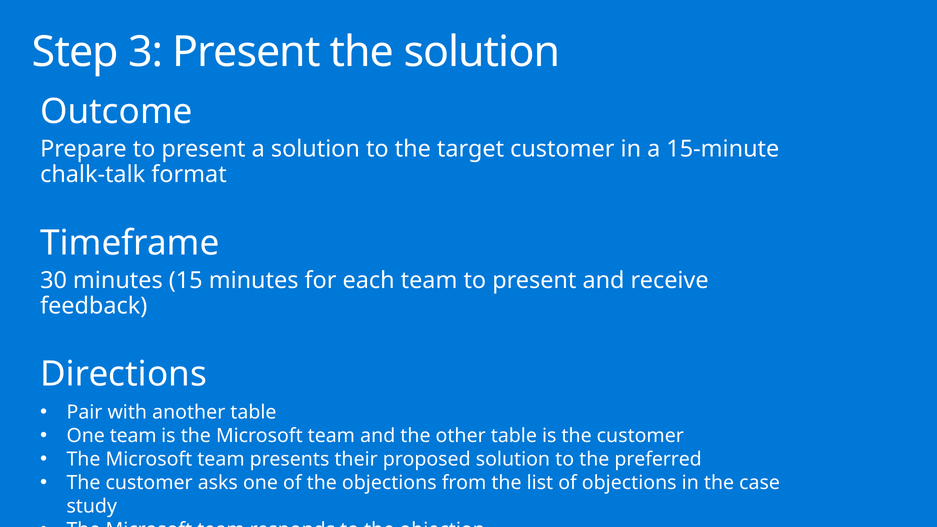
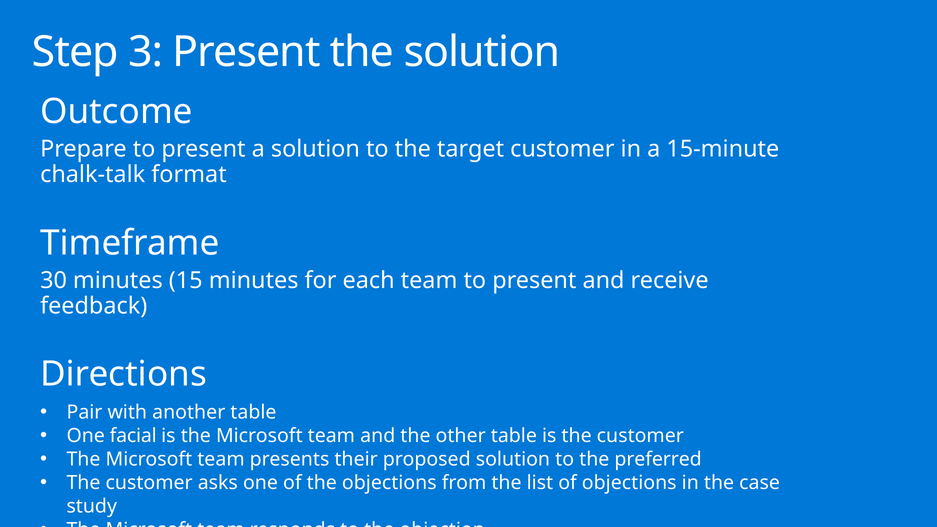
One team: team -> facial
